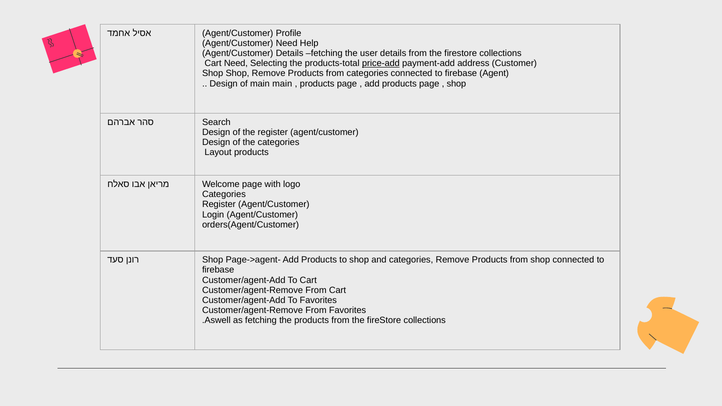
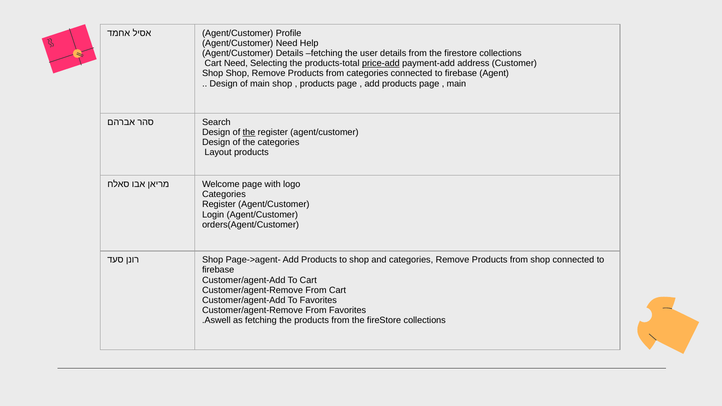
main main: main -> shop
shop at (456, 84): shop -> main
the at (249, 132) underline: none -> present
